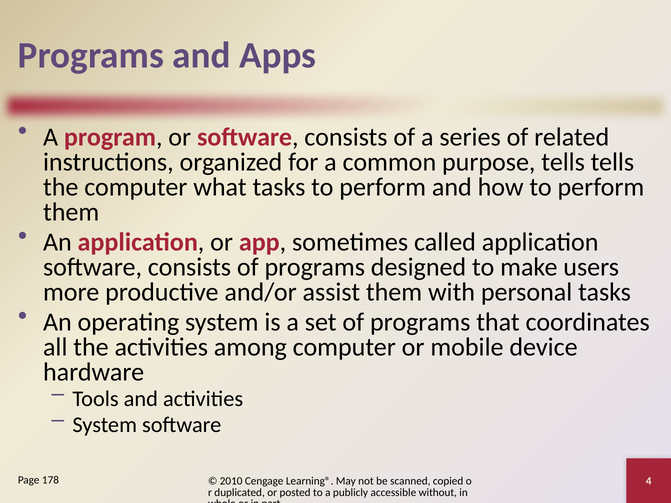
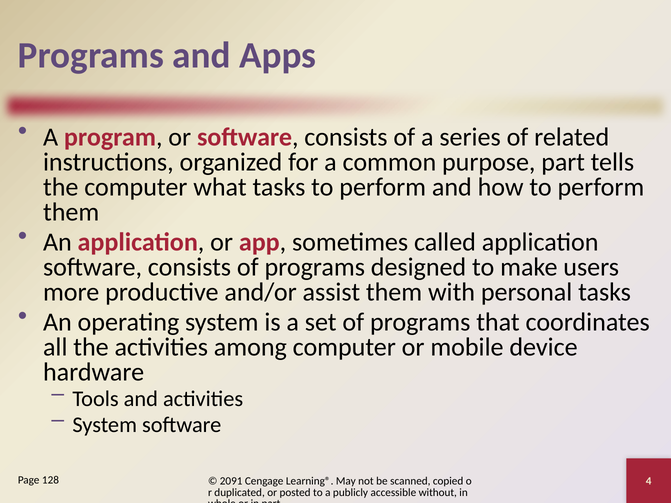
purpose tells: tells -> part
178: 178 -> 128
2010: 2010 -> 2091
